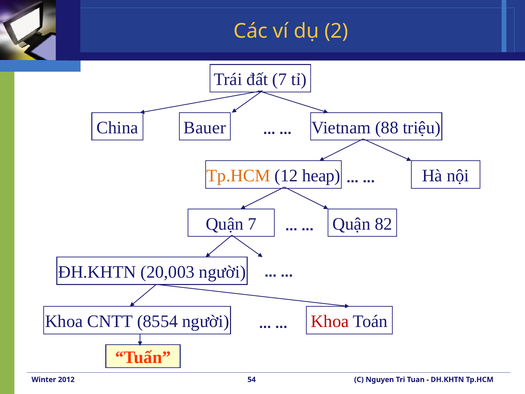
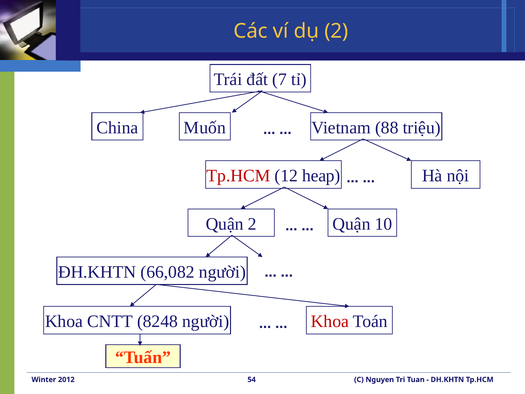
Bauer: Bauer -> Muốn
Tp.HCM at (238, 176) colour: orange -> red
Quận 7: 7 -> 2
82: 82 -> 10
20,003: 20,003 -> 66,082
8554: 8554 -> 8248
